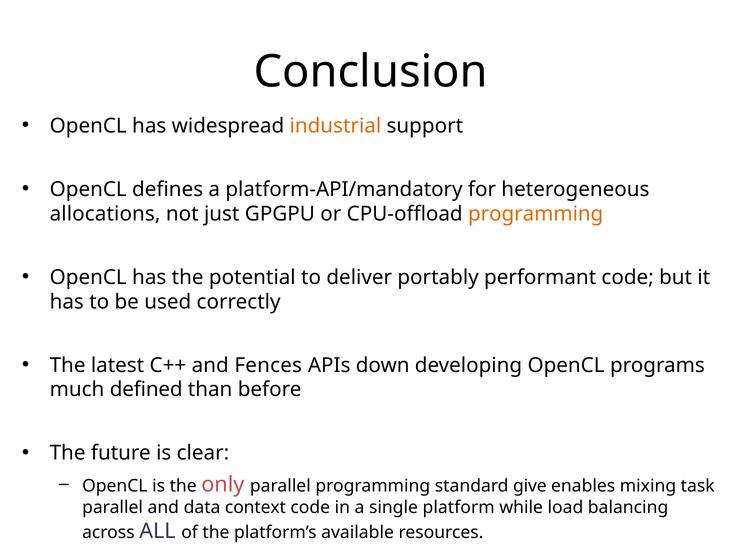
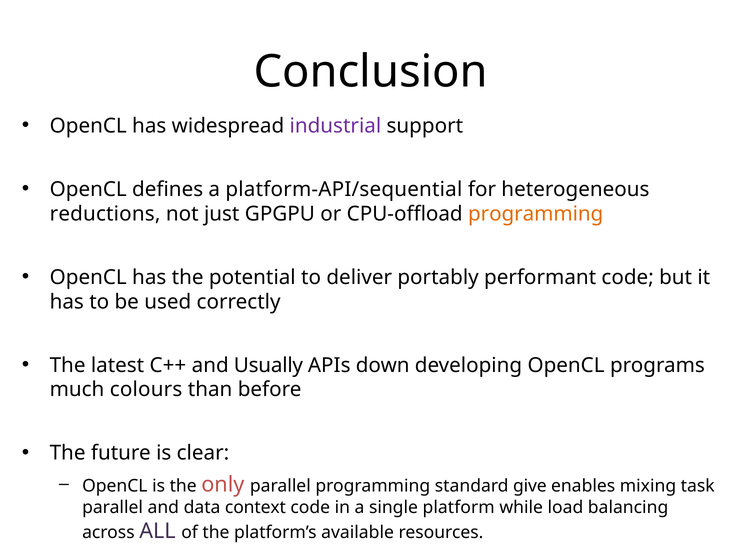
industrial colour: orange -> purple
platform-API/mandatory: platform-API/mandatory -> platform-API/sequential
allocations: allocations -> reductions
Fences: Fences -> Usually
defined: defined -> colours
